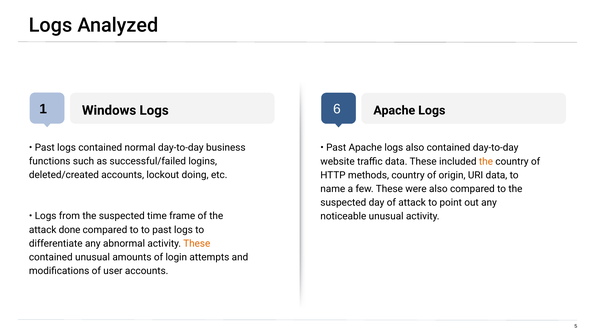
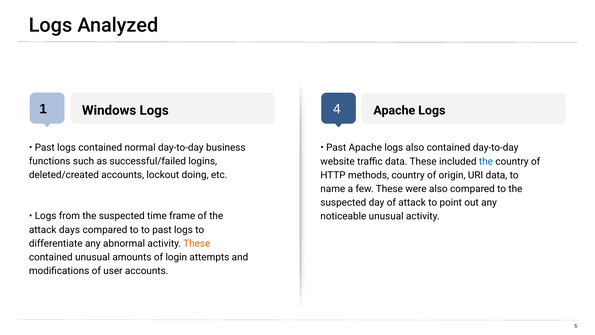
6: 6 -> 4
the at (486, 161) colour: orange -> blue
done: done -> days
